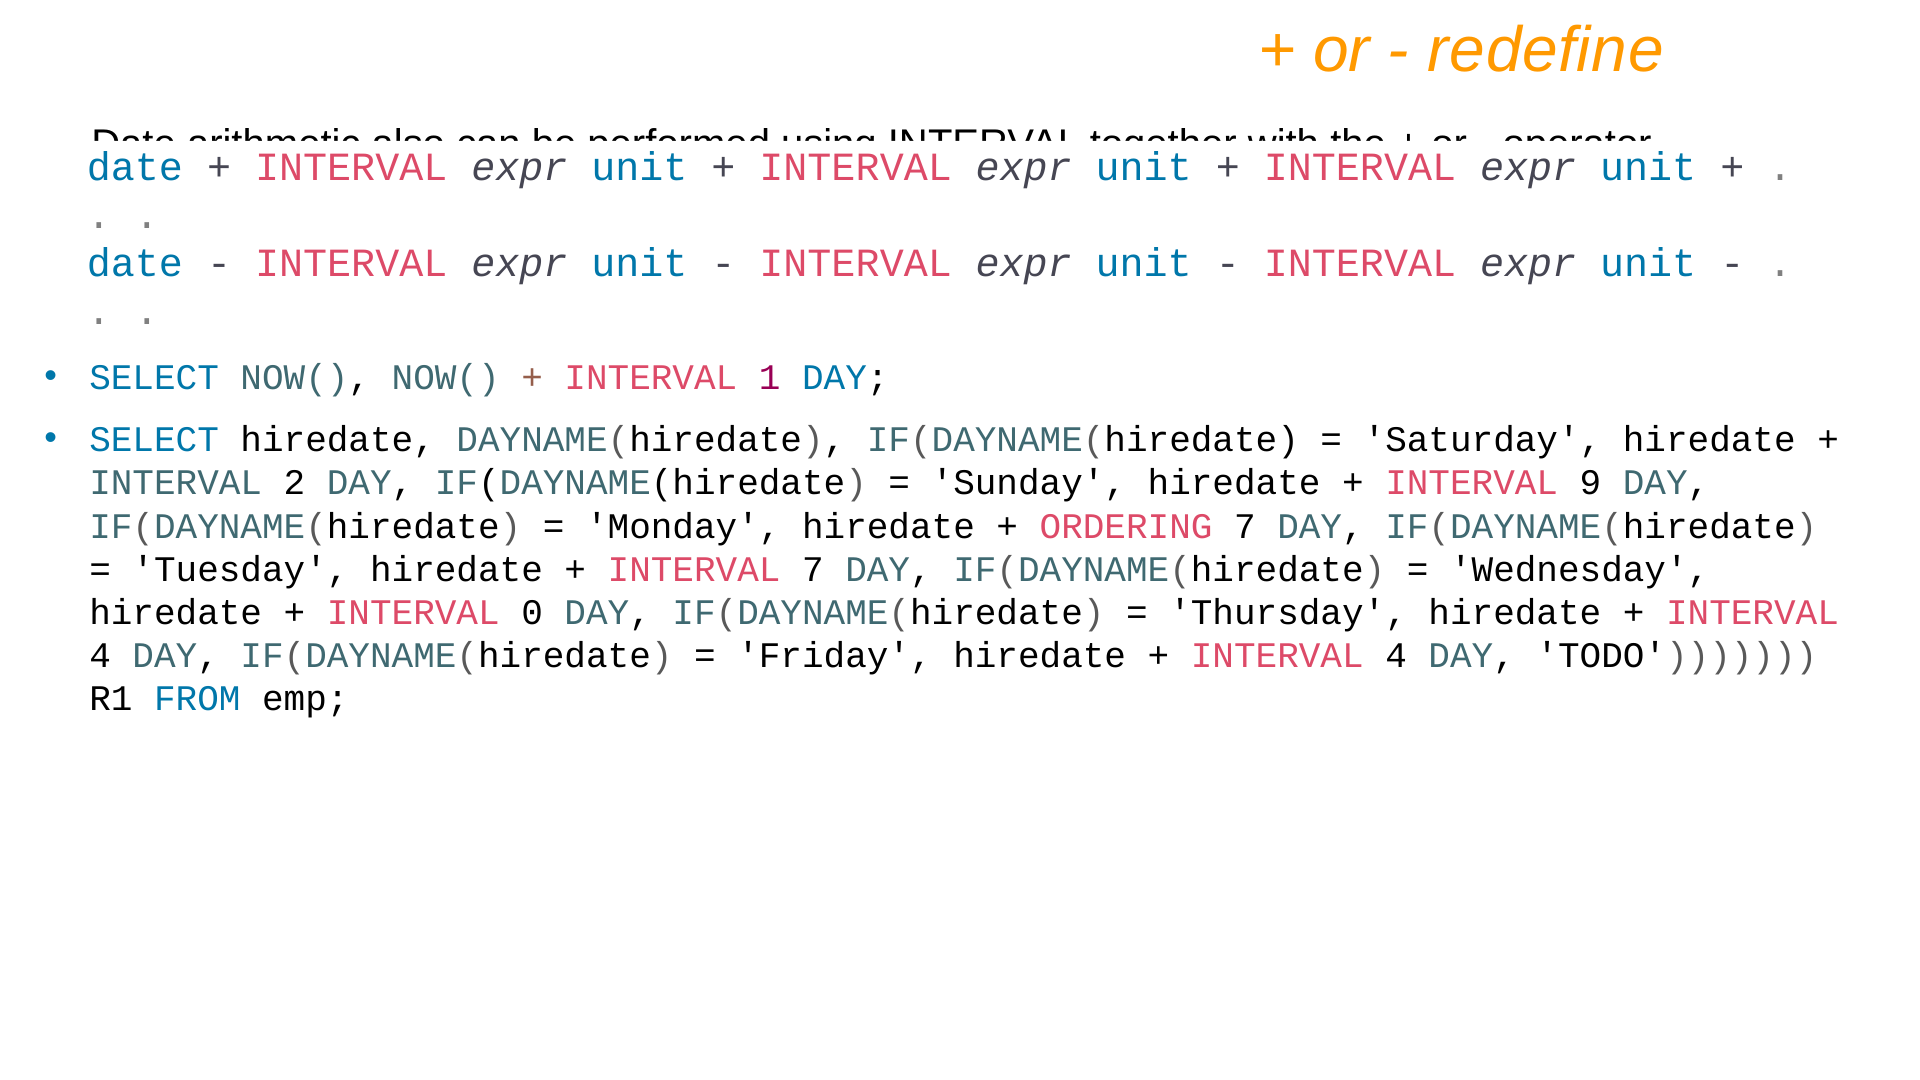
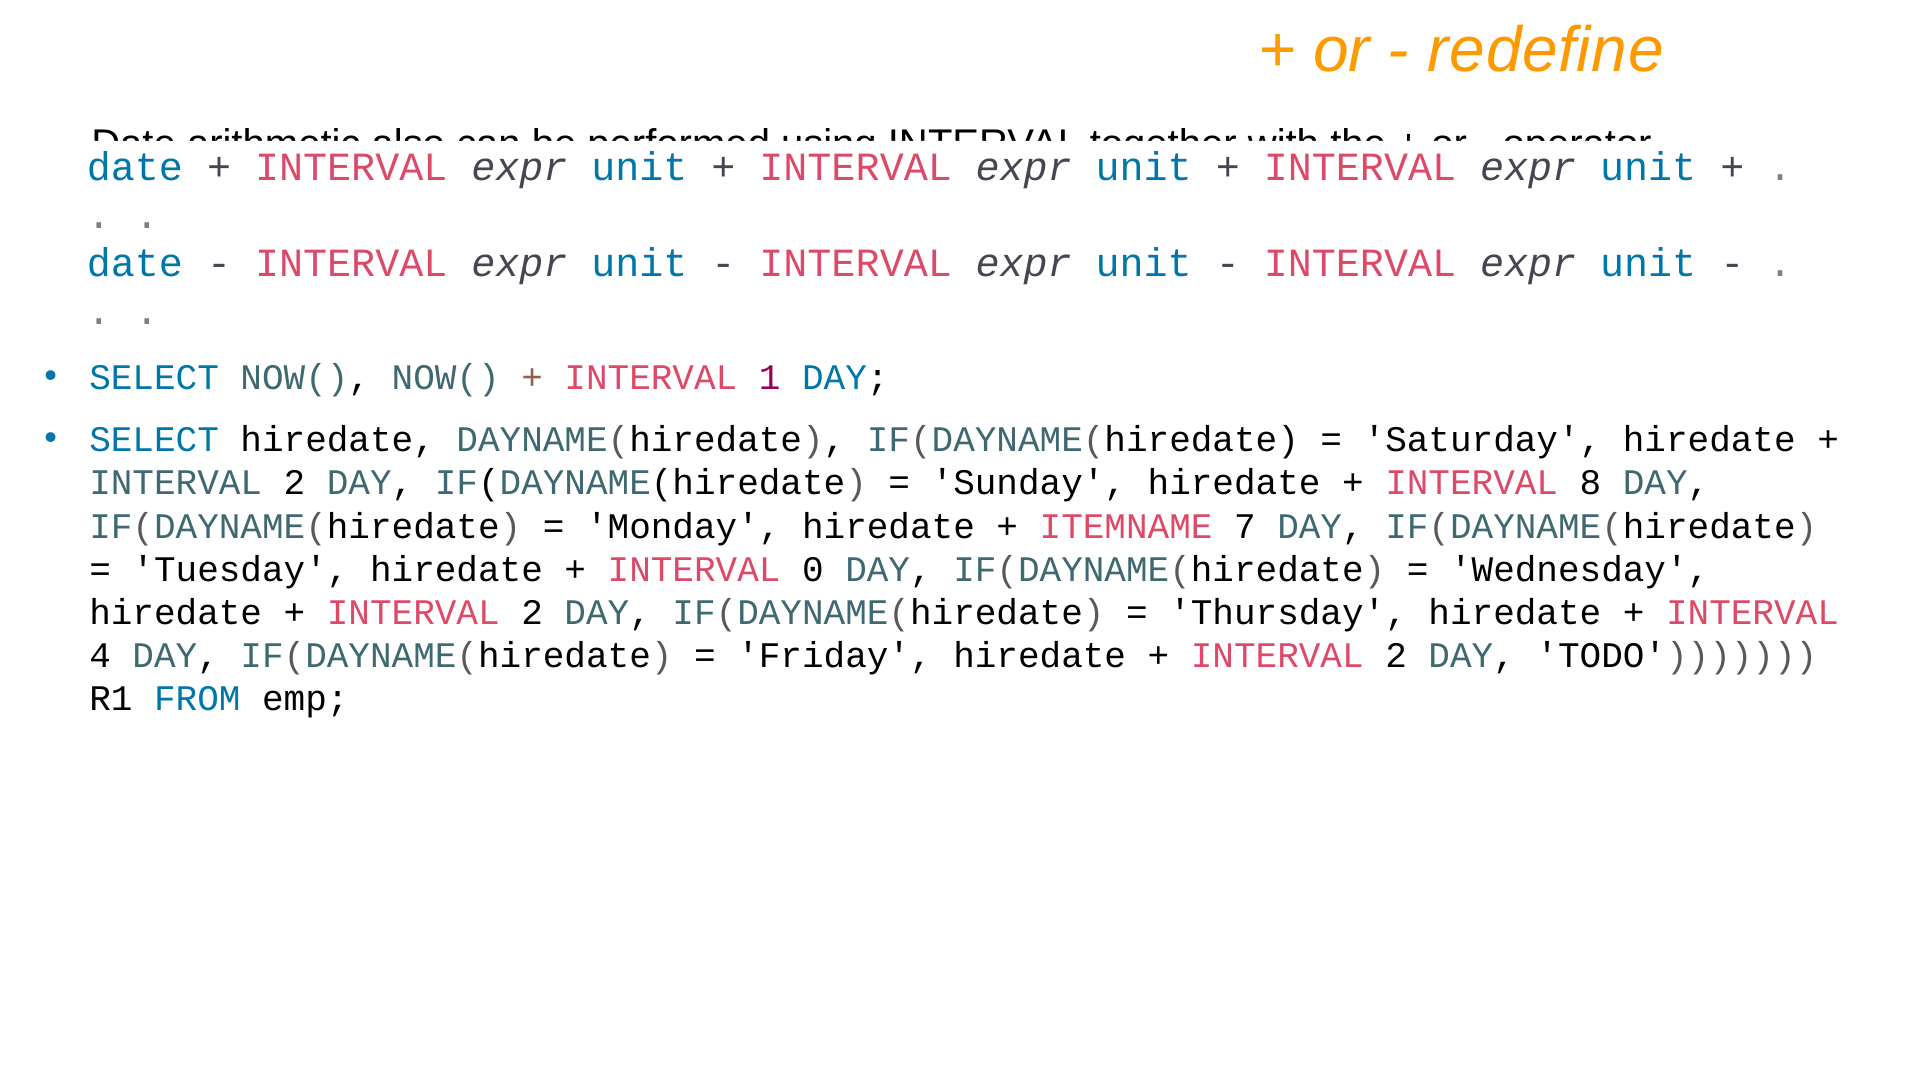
9: 9 -> 8
ORDERING: ORDERING -> ITEMNAME
INTERVAL 7: 7 -> 0
0 at (532, 613): 0 -> 2
4 at (1396, 656): 4 -> 2
